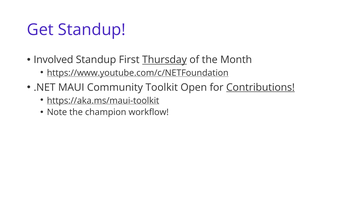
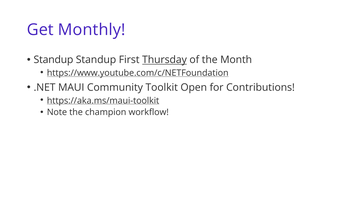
Get Standup: Standup -> Monthly
Involved at (53, 60): Involved -> Standup
Contributions underline: present -> none
